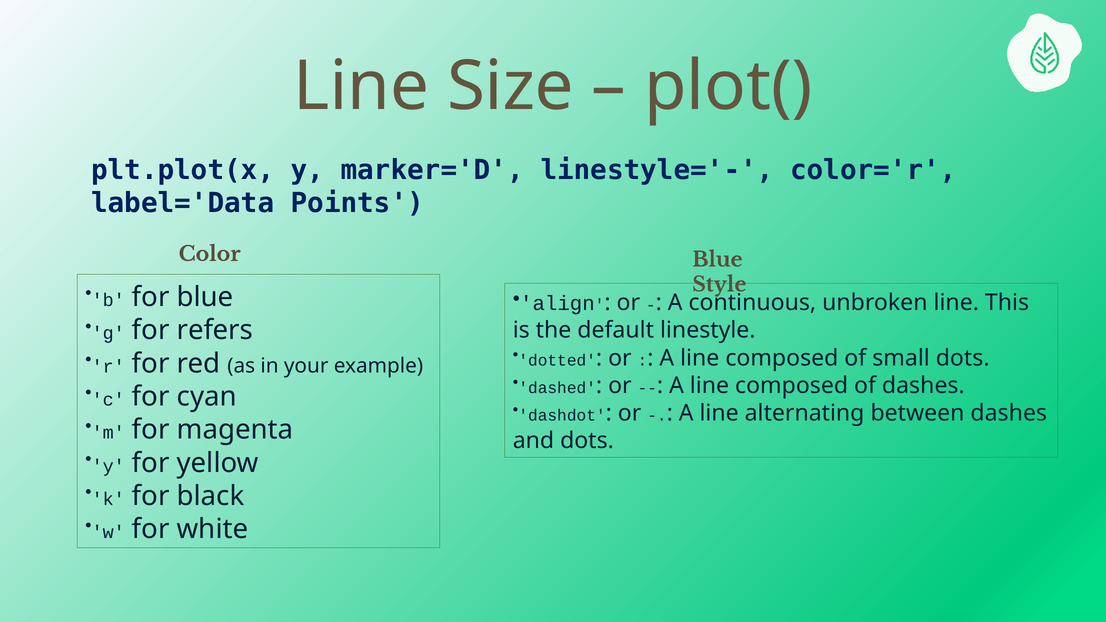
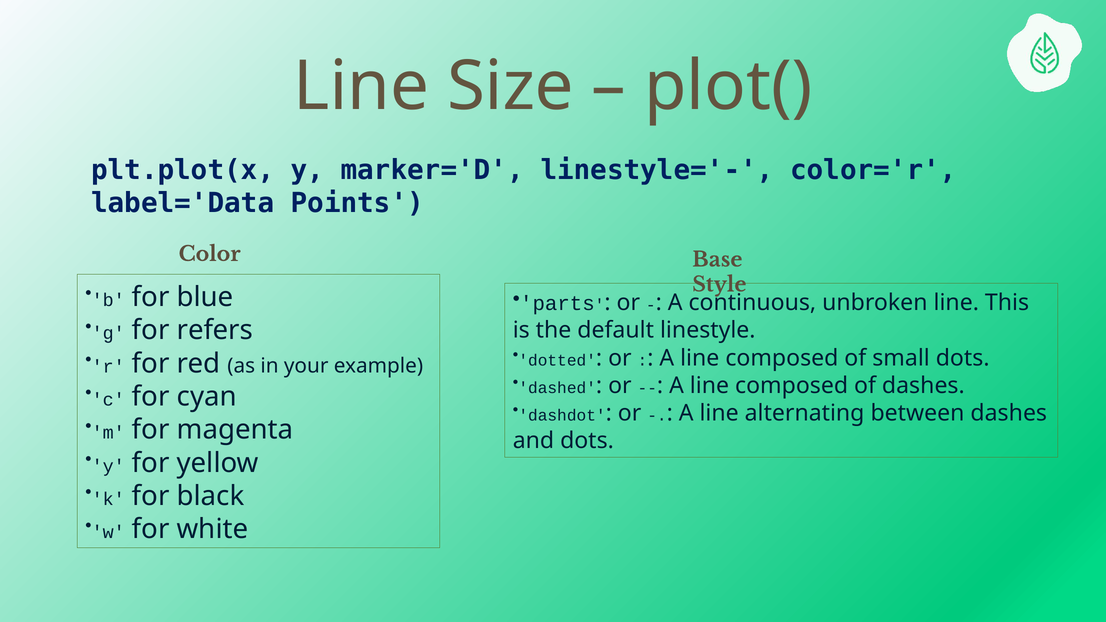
Color Blue: Blue -> Base
align: align -> parts
